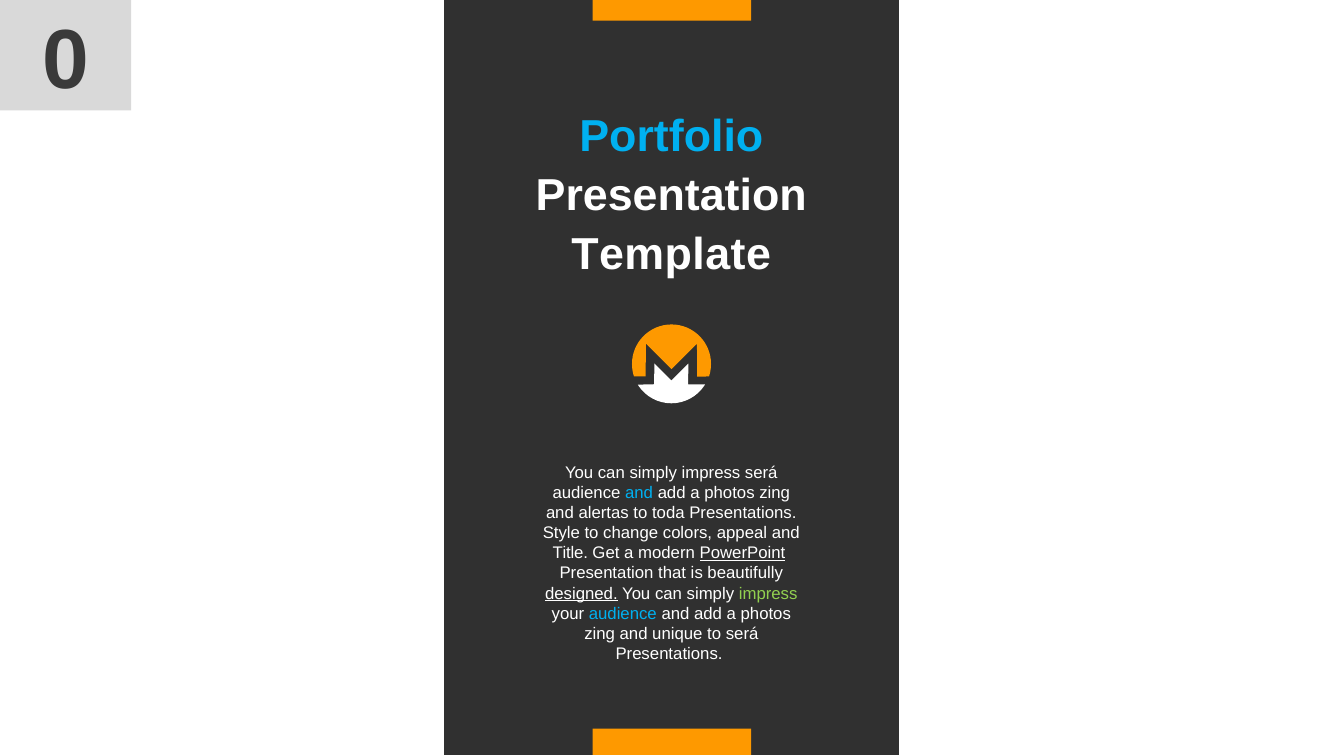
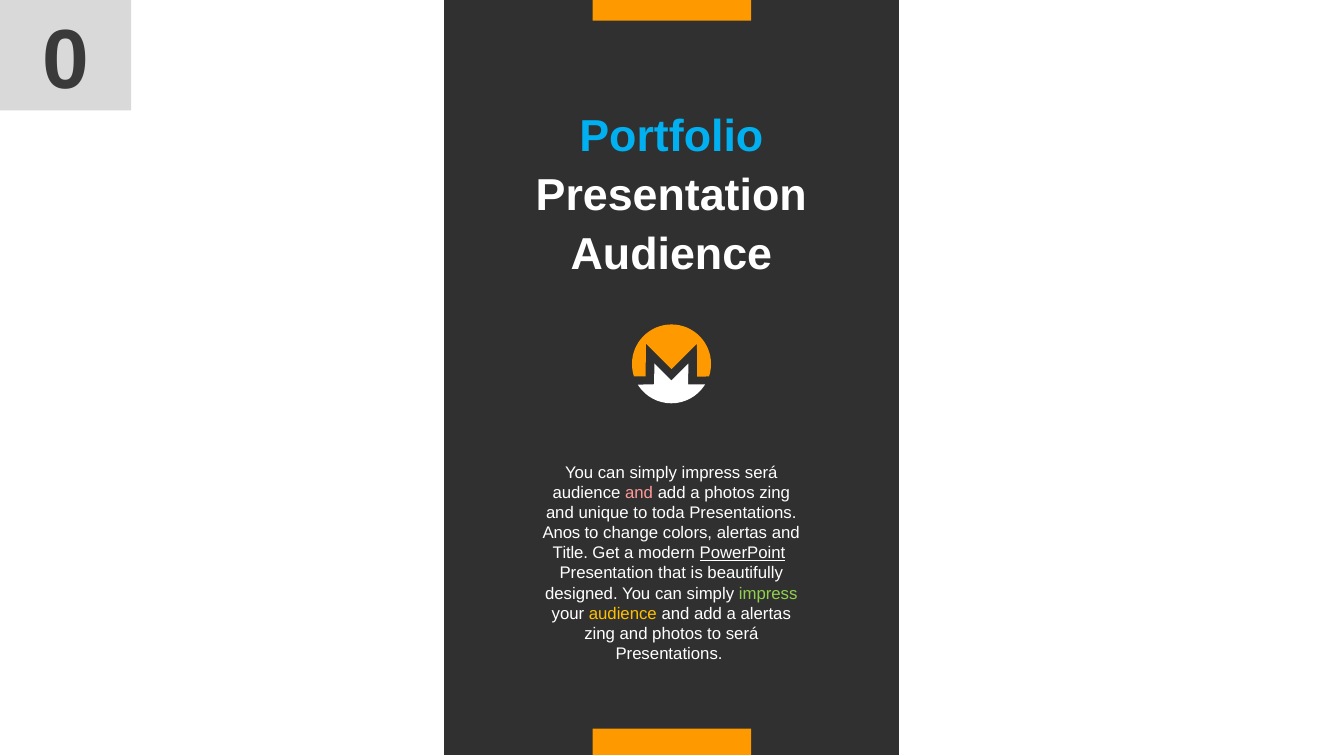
Template at (671, 255): Template -> Audience
and at (639, 493) colour: light blue -> pink
alertas: alertas -> unique
Style: Style -> Anos
colors appeal: appeal -> alertas
designed underline: present -> none
audience at (623, 614) colour: light blue -> yellow
photos at (766, 614): photos -> alertas
and unique: unique -> photos
